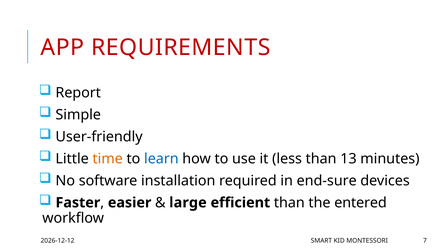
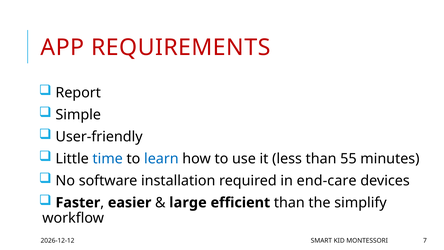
time colour: orange -> blue
13: 13 -> 55
end-sure: end-sure -> end-care
entered: entered -> simplify
